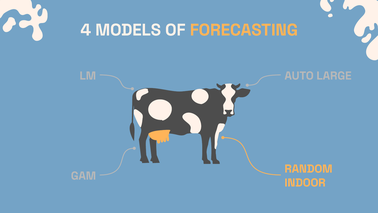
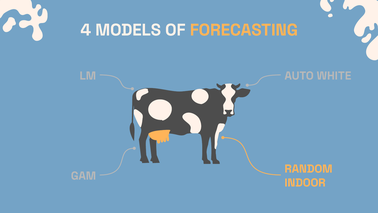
LARGE: LARGE -> WHITE
